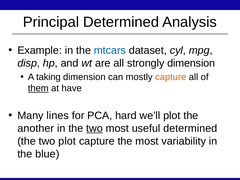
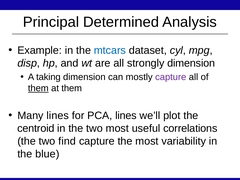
capture at (171, 77) colour: orange -> purple
at have: have -> them
PCA hard: hard -> lines
another: another -> centroid
two at (94, 128) underline: present -> none
useful determined: determined -> correlations
two plot: plot -> find
